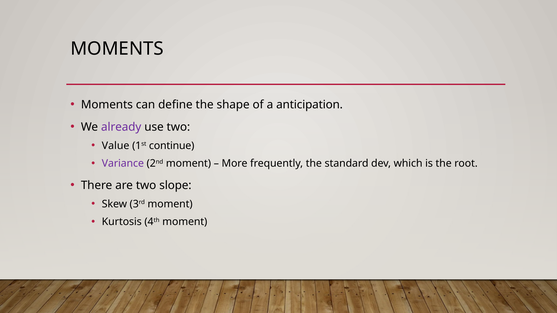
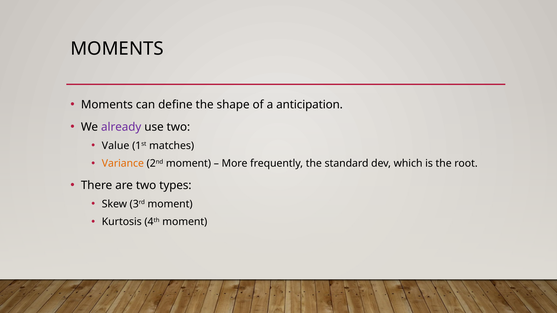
continue: continue -> matches
Variance colour: purple -> orange
slope: slope -> types
